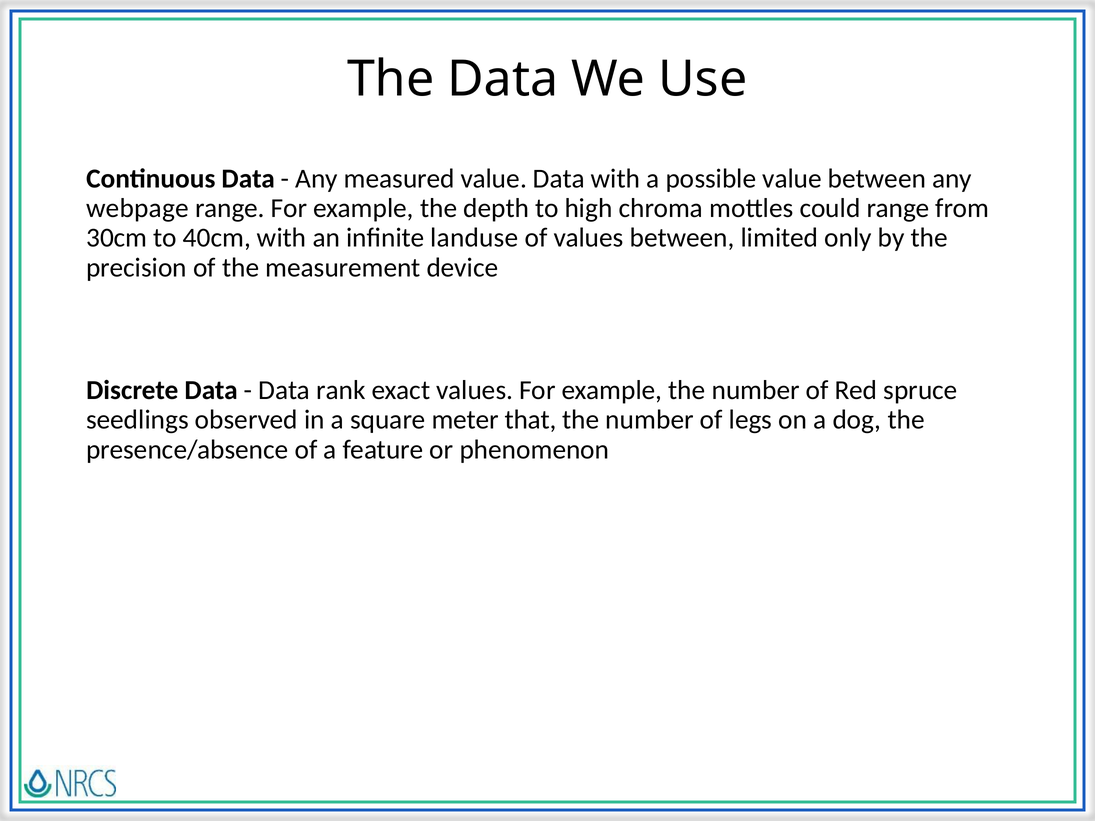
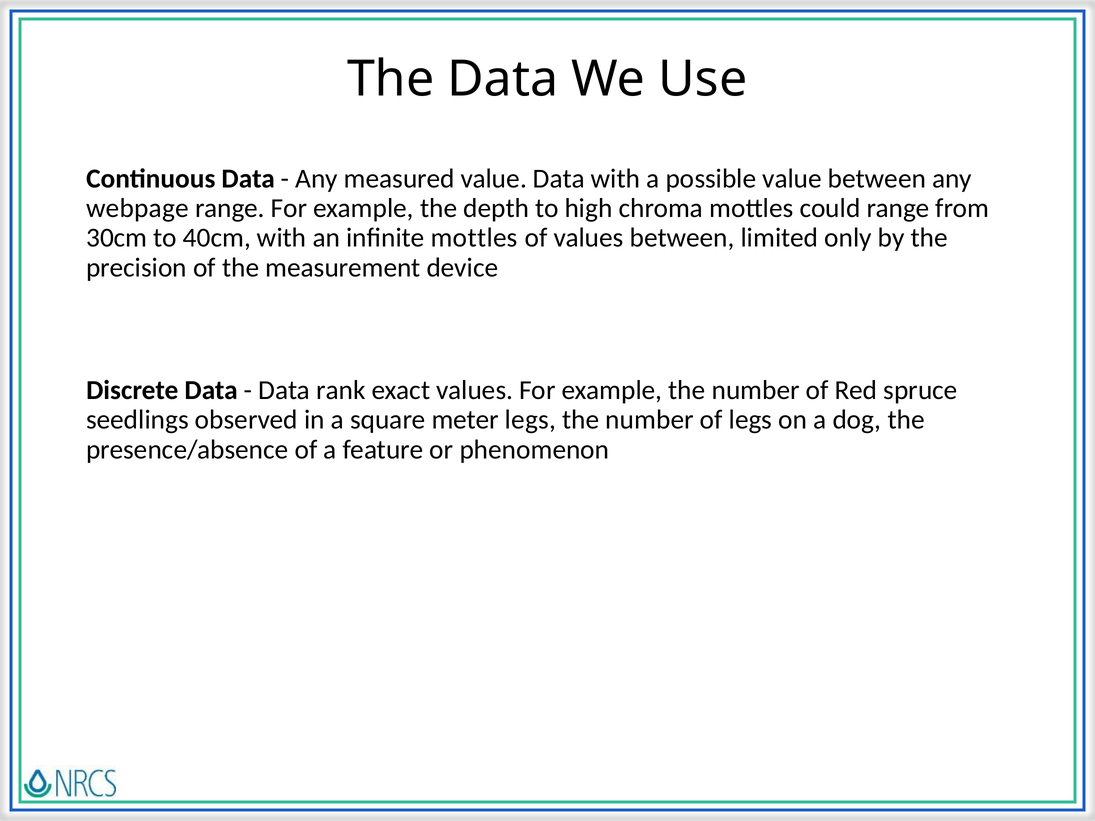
infinite landuse: landuse -> mottles
meter that: that -> legs
